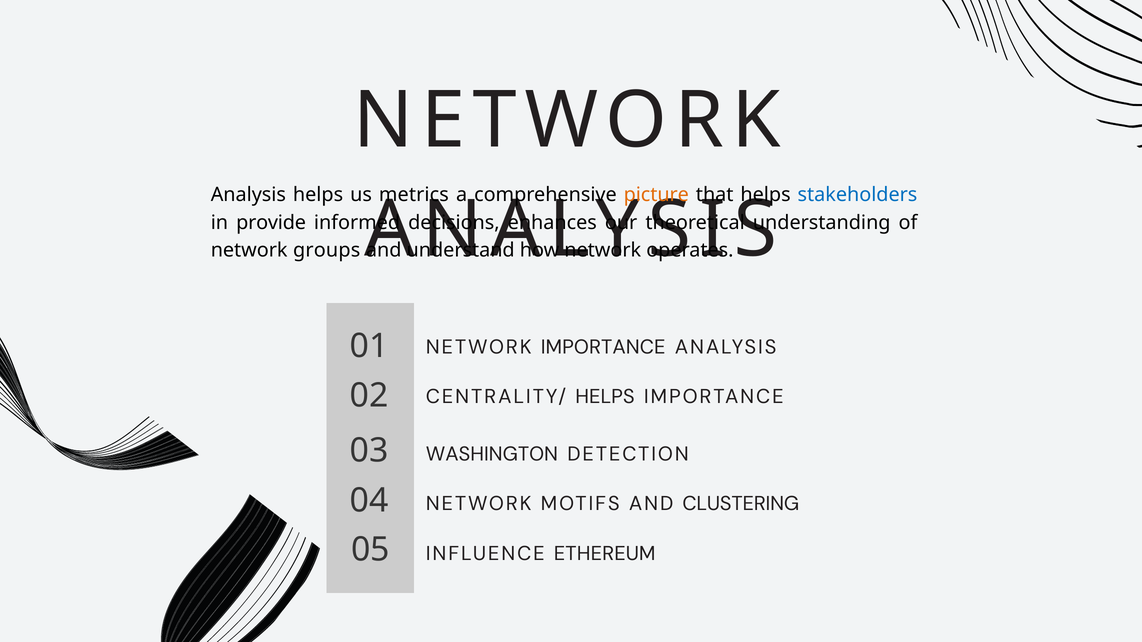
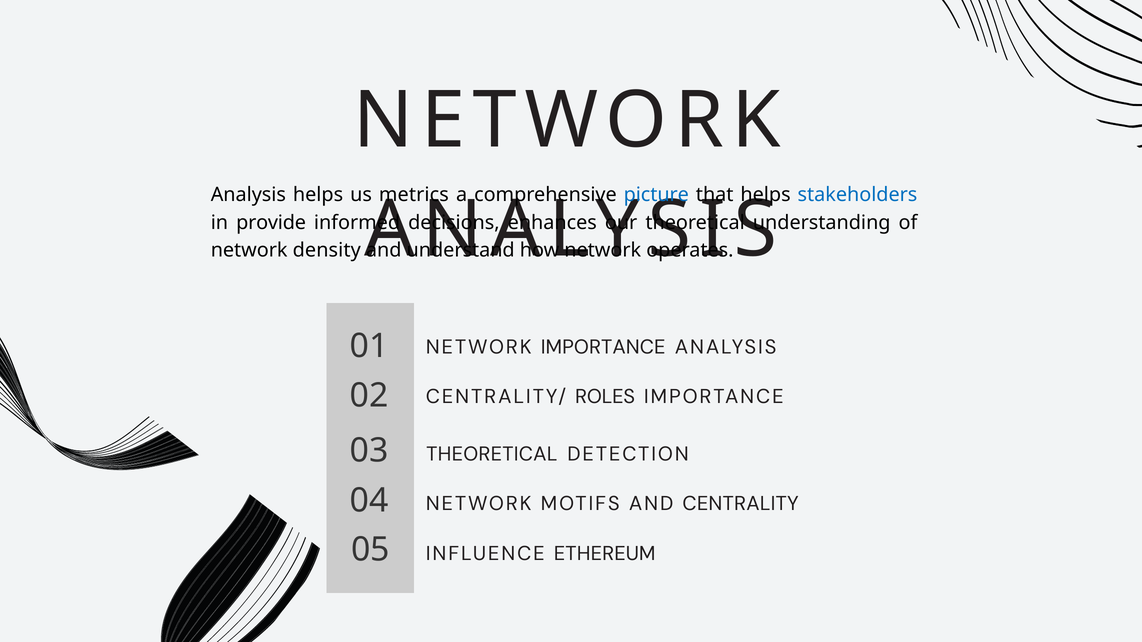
picture colour: orange -> blue
groups: groups -> density
CENTRALITY/ HELPS: HELPS -> ROLES
WASHINGTON at (492, 454): WASHINGTON -> THEORETICAL
CLUSTERING: CLUSTERING -> CENTRALITY
